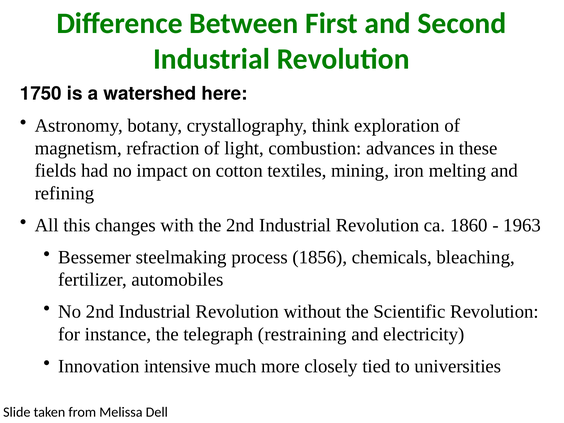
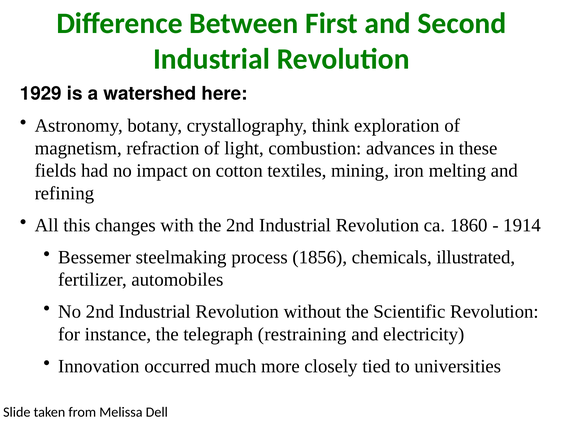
1750: 1750 -> 1929
1963: 1963 -> 1914
bleaching: bleaching -> illustrated
intensive: intensive -> occurred
